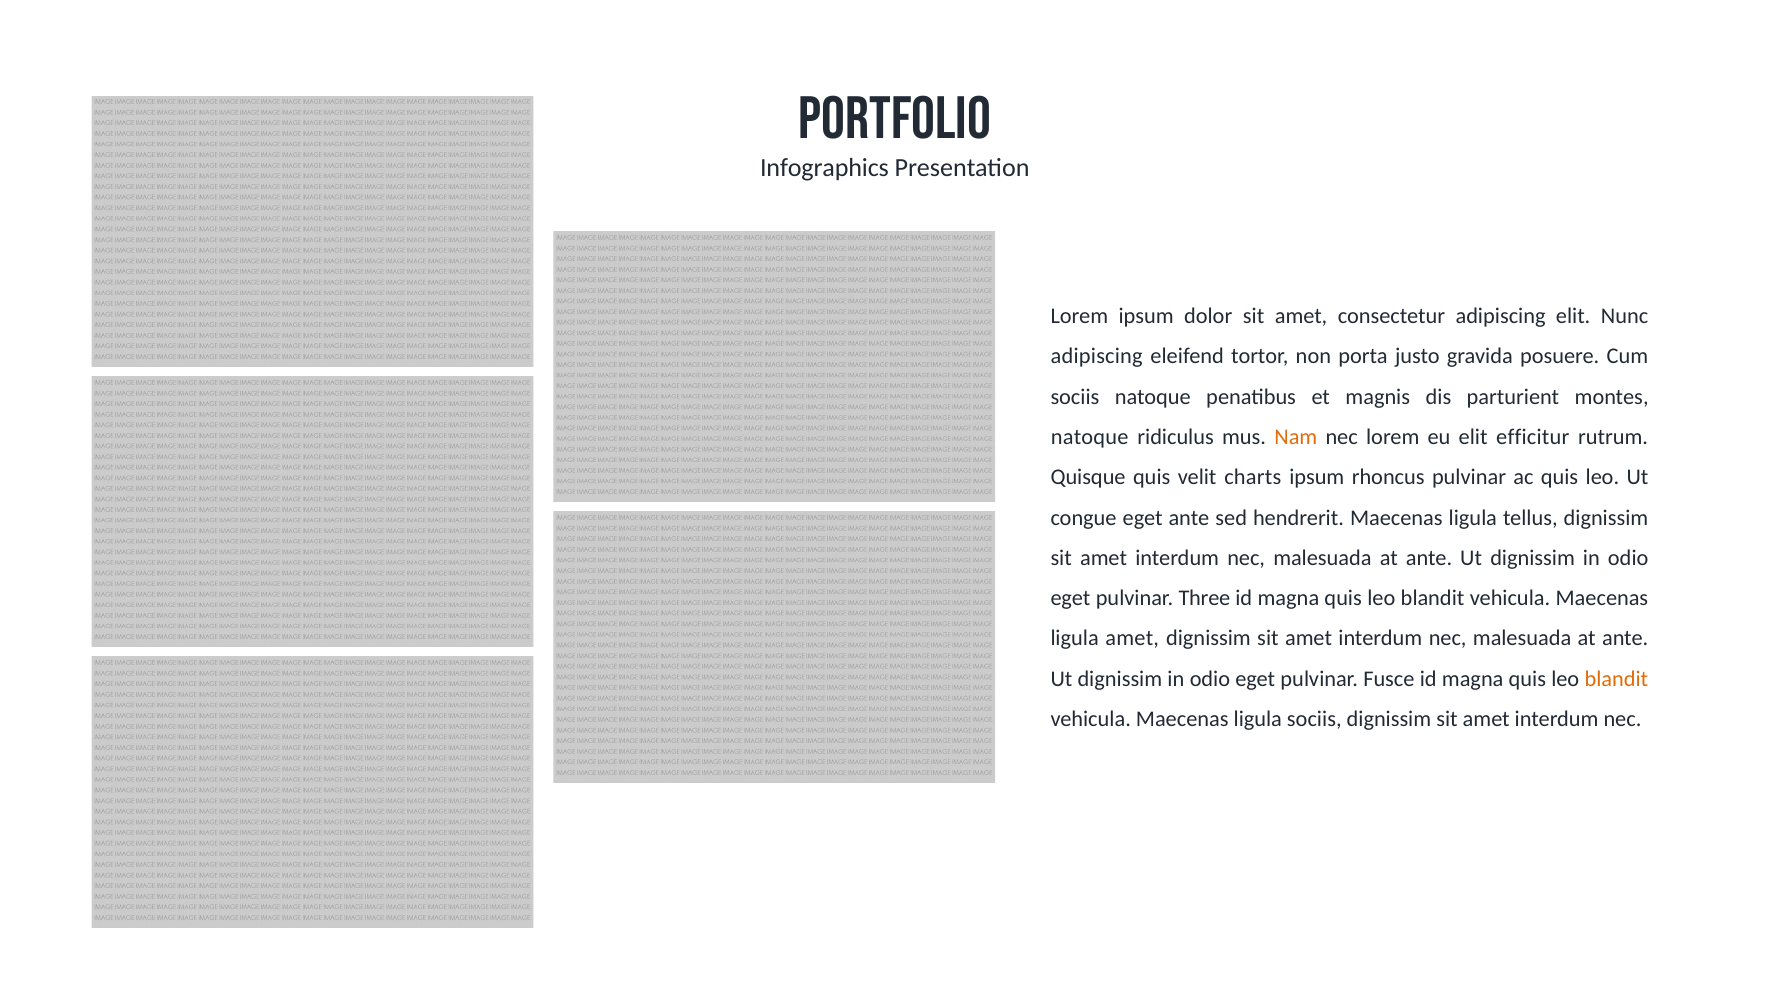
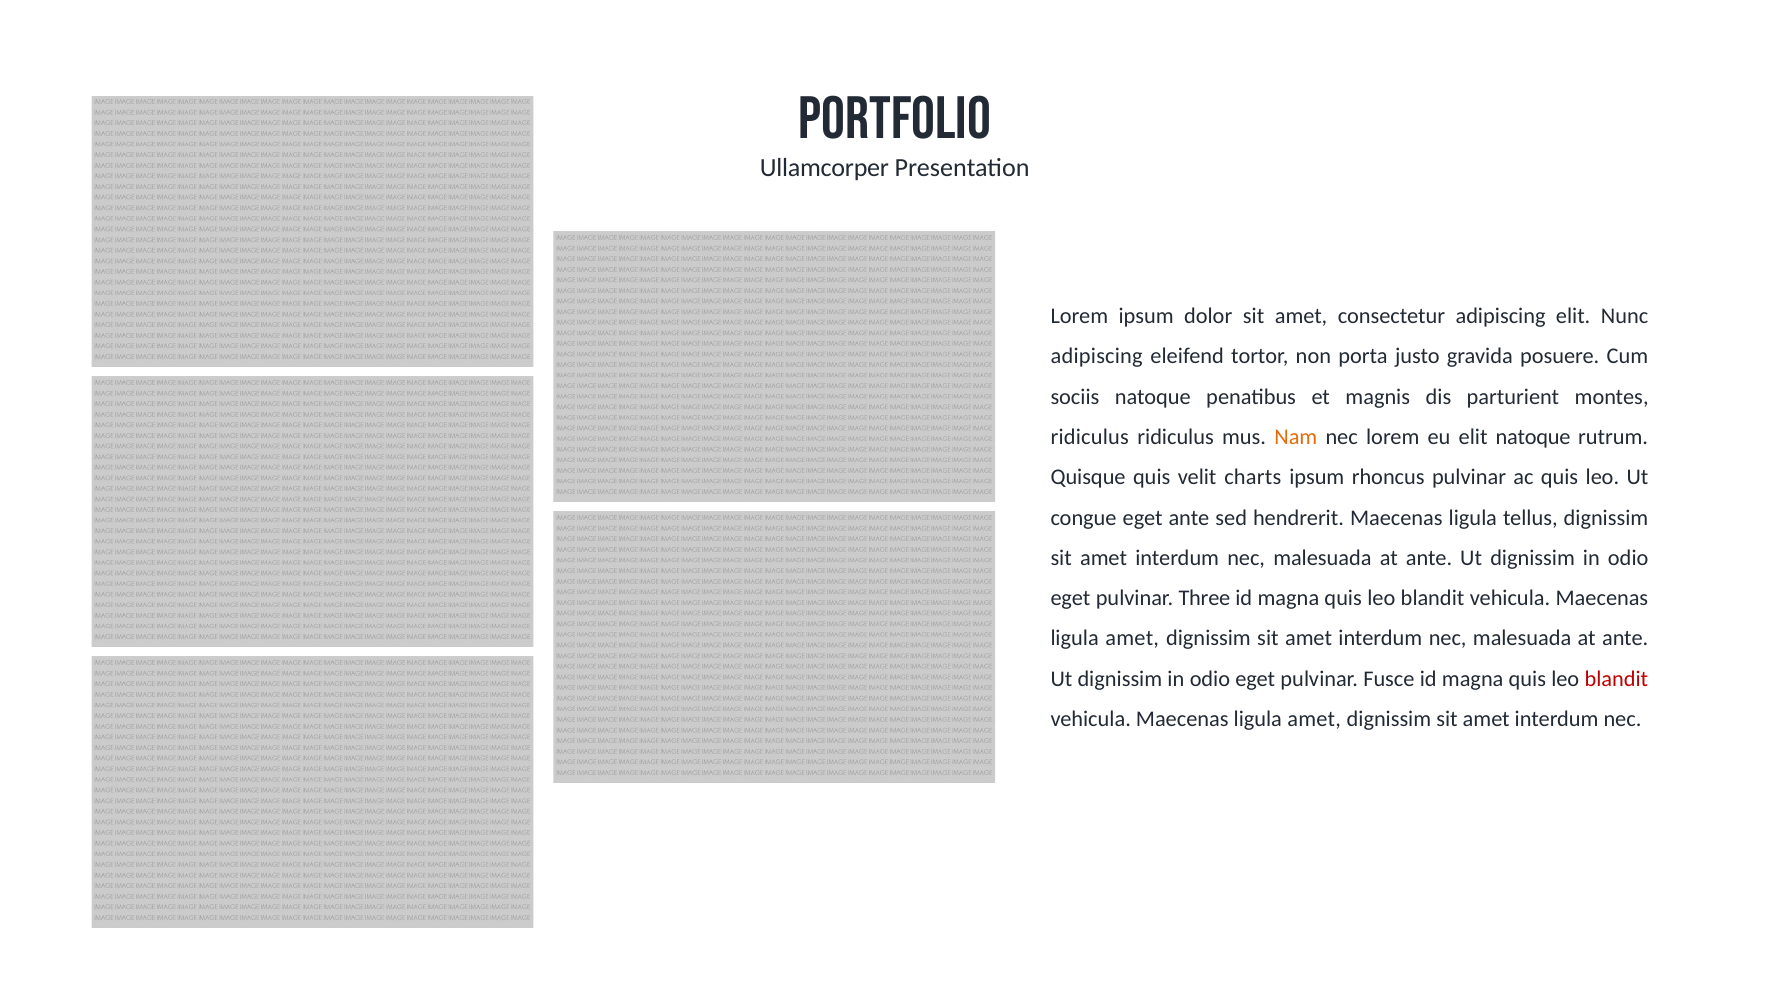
Infographics: Infographics -> Ullamcorper
natoque at (1090, 437): natoque -> ridiculus
elit efficitur: efficitur -> natoque
blandit at (1616, 679) colour: orange -> red
sociis at (1314, 719): sociis -> amet
